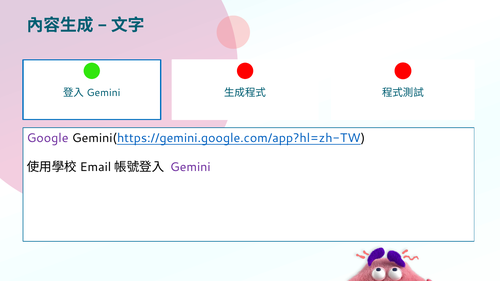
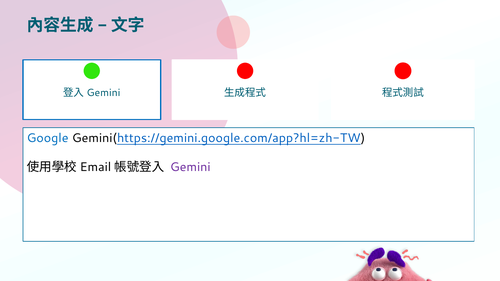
Google colour: purple -> blue
